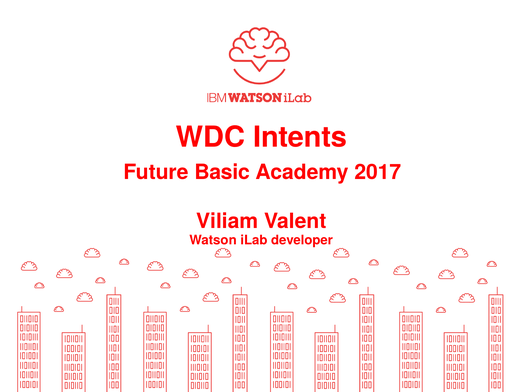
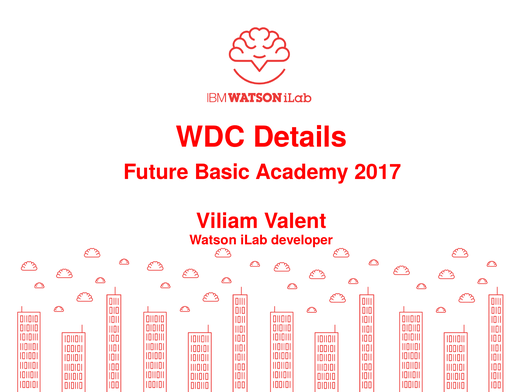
Intents: Intents -> Details
